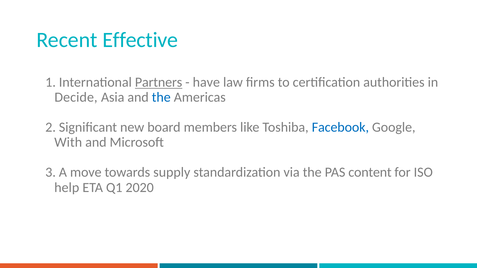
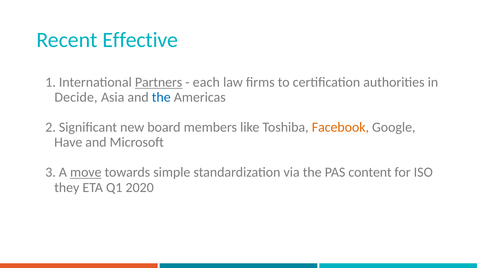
have: have -> each
Facebook colour: blue -> orange
With: With -> Have
move underline: none -> present
supply: supply -> simple
help: help -> they
